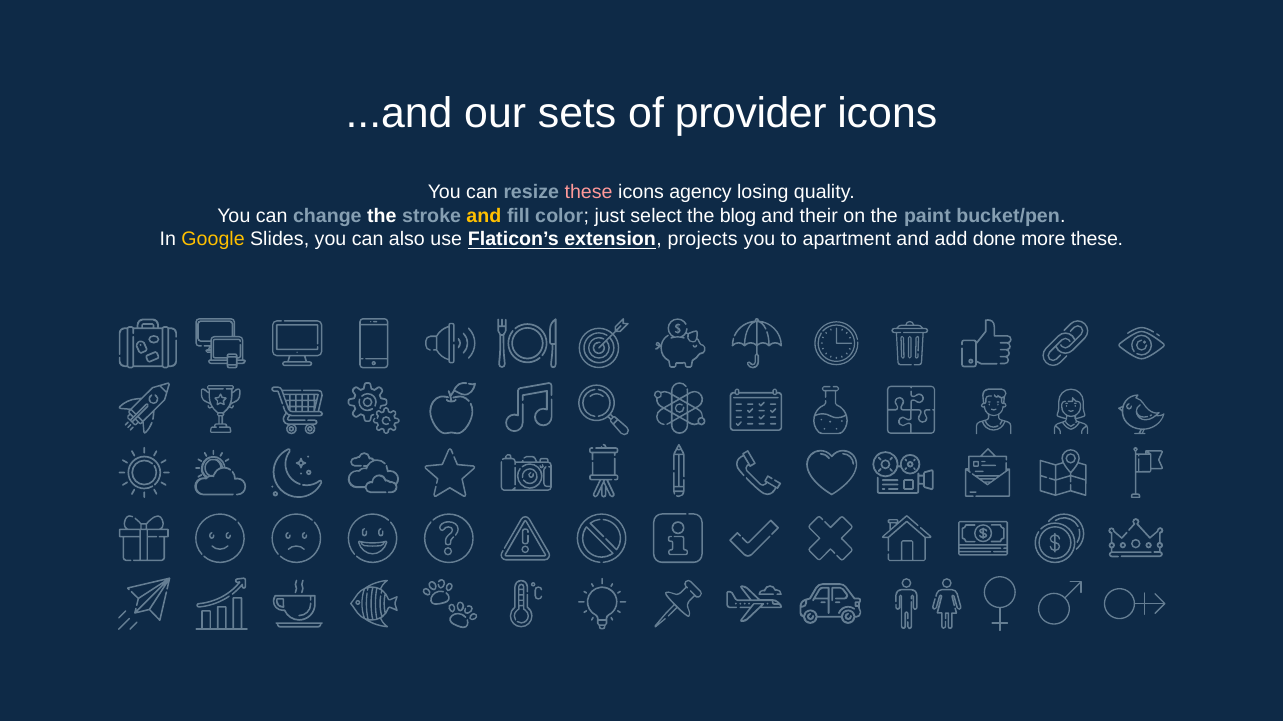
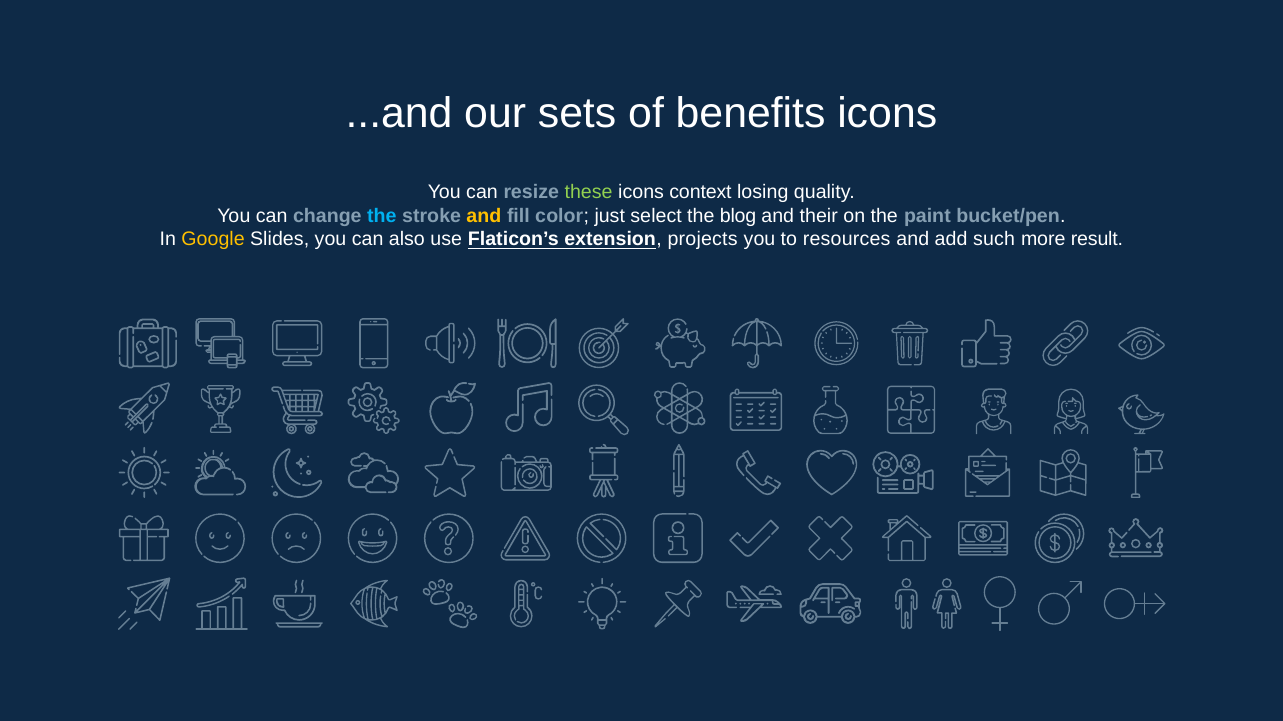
provider: provider -> benefits
these at (589, 193) colour: pink -> light green
agency: agency -> context
the at (382, 216) colour: white -> light blue
apartment: apartment -> resources
done: done -> such
more these: these -> result
